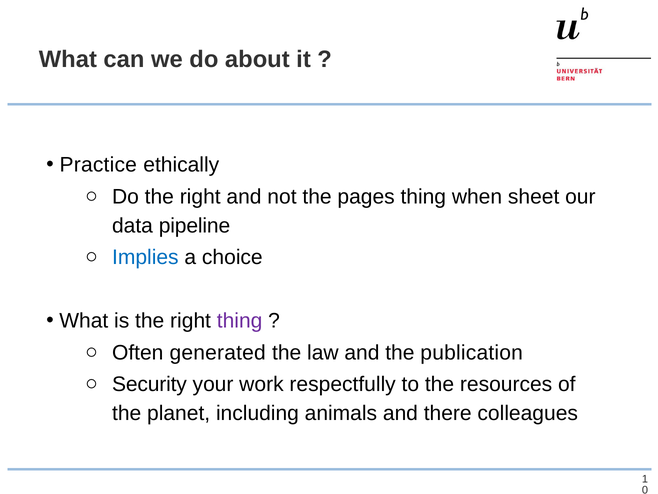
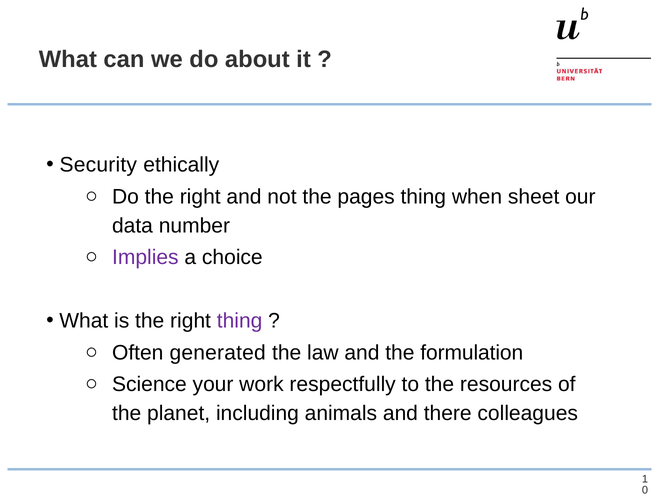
Practice: Practice -> Security
pipeline: pipeline -> number
Implies colour: blue -> purple
publication: publication -> formulation
Security: Security -> Science
